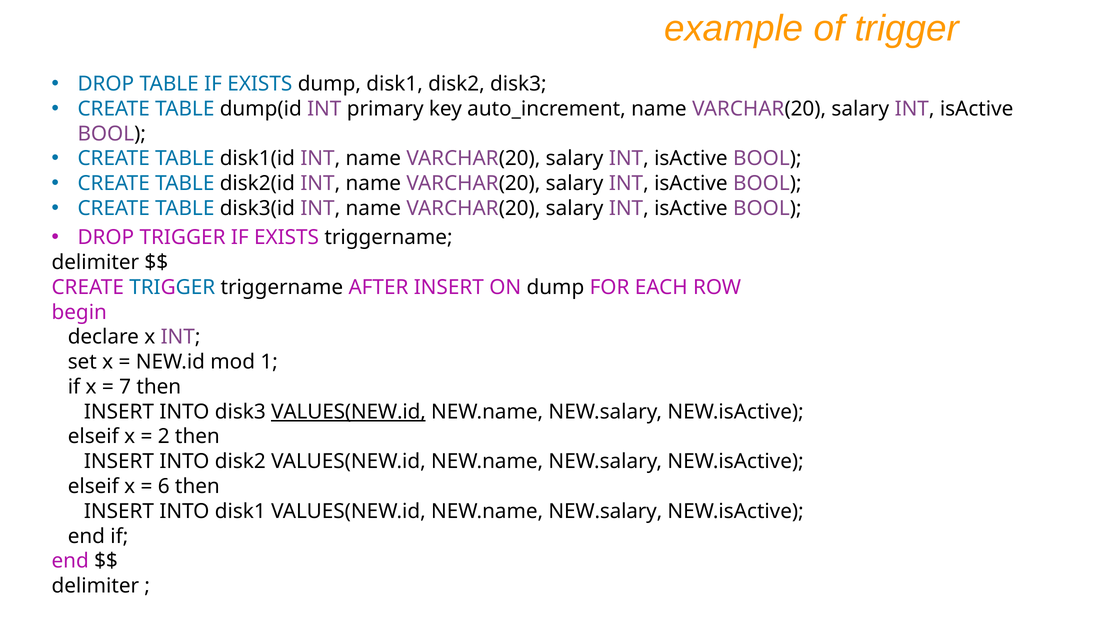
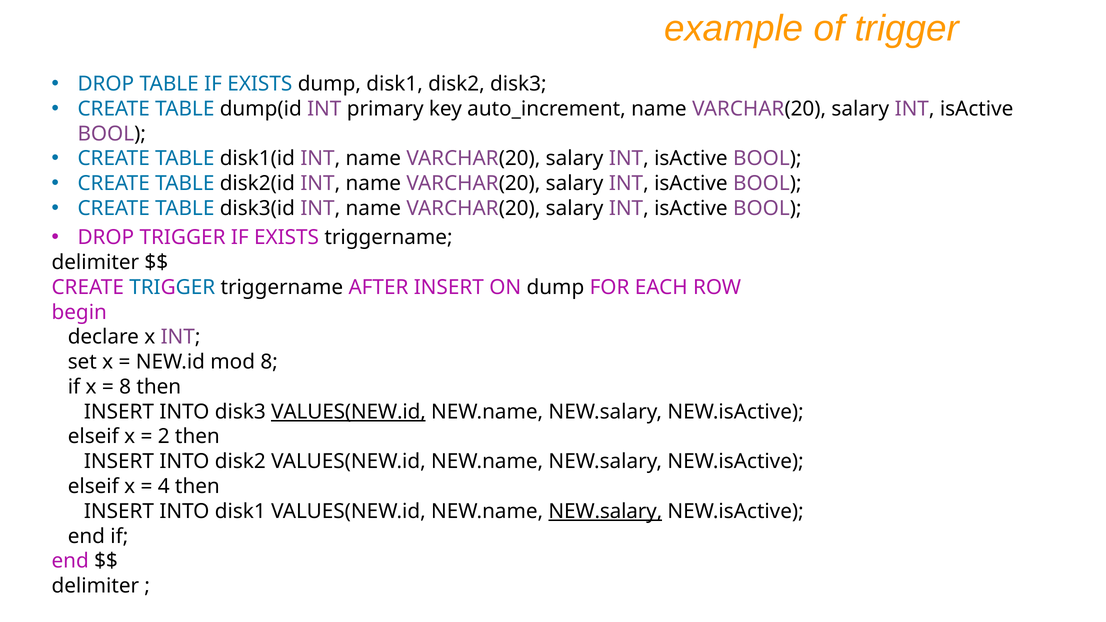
mod 1: 1 -> 8
7 at (125, 387): 7 -> 8
6: 6 -> 4
NEW.salary at (605, 511) underline: none -> present
